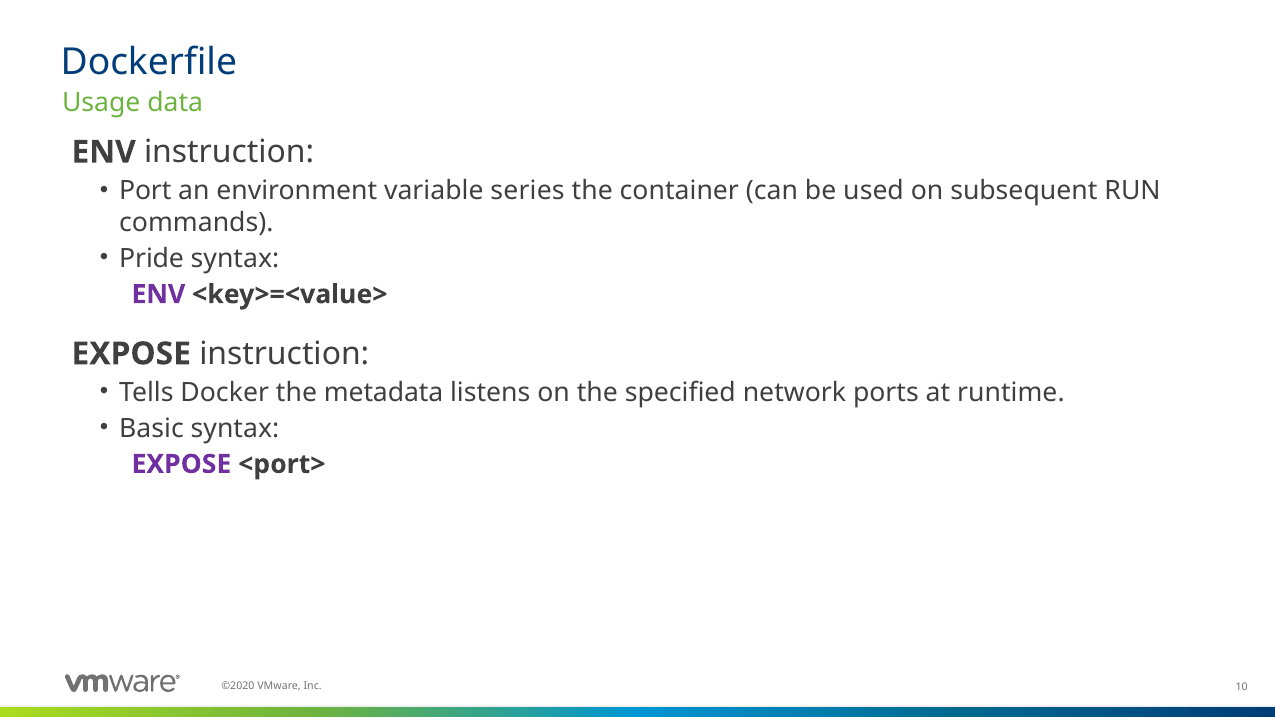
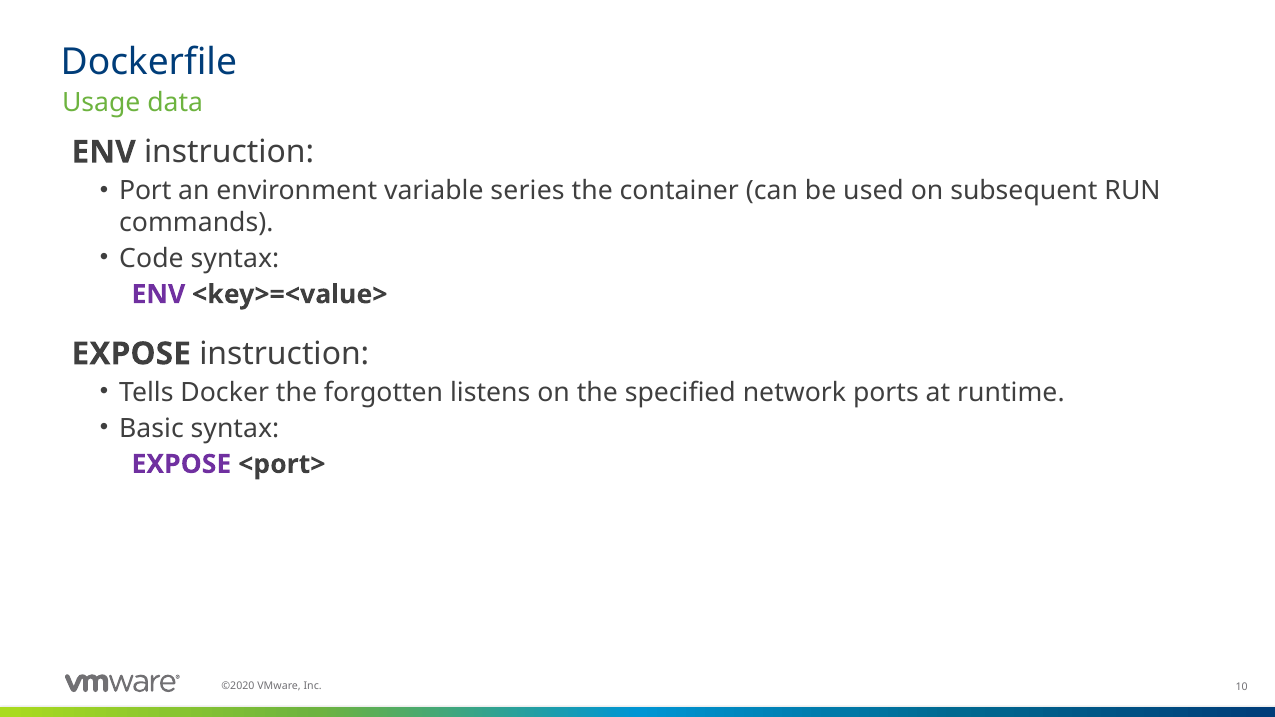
Pride: Pride -> Code
metadata: metadata -> forgotten
